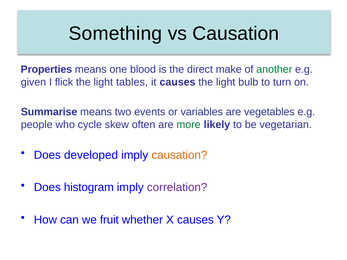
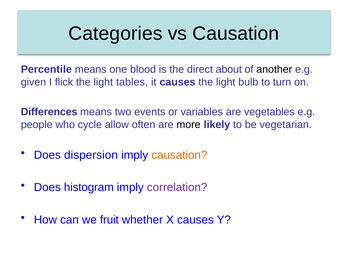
Something: Something -> Categories
Properties: Properties -> Percentile
make: make -> about
another colour: green -> black
Summarise: Summarise -> Differences
skew: skew -> allow
more colour: green -> black
developed: developed -> dispersion
